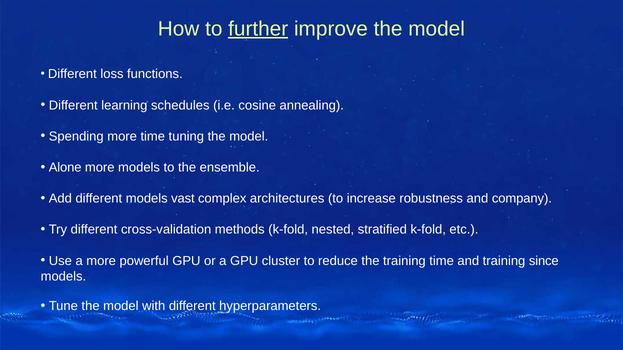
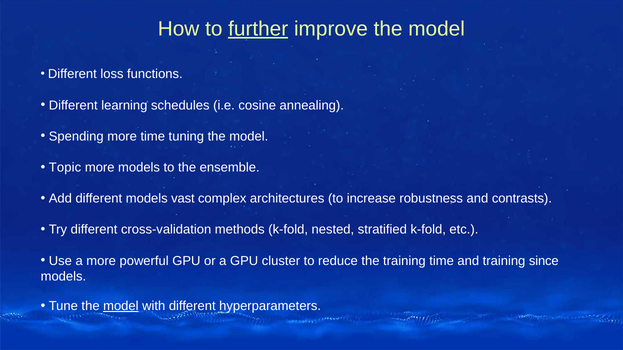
Alone: Alone -> Topic
company: company -> contrasts
model at (121, 306) underline: none -> present
